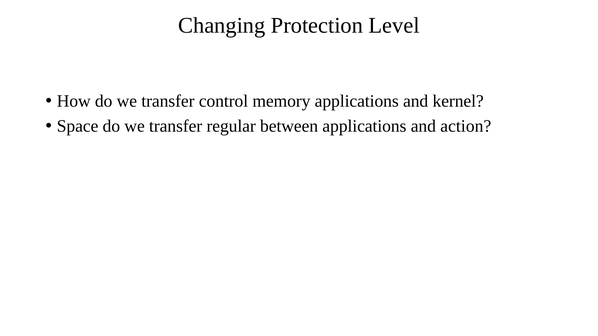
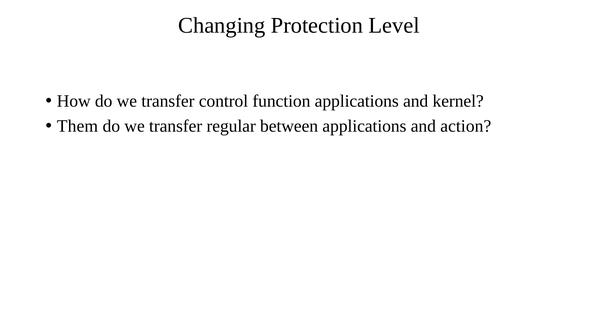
memory: memory -> function
Space: Space -> Them
